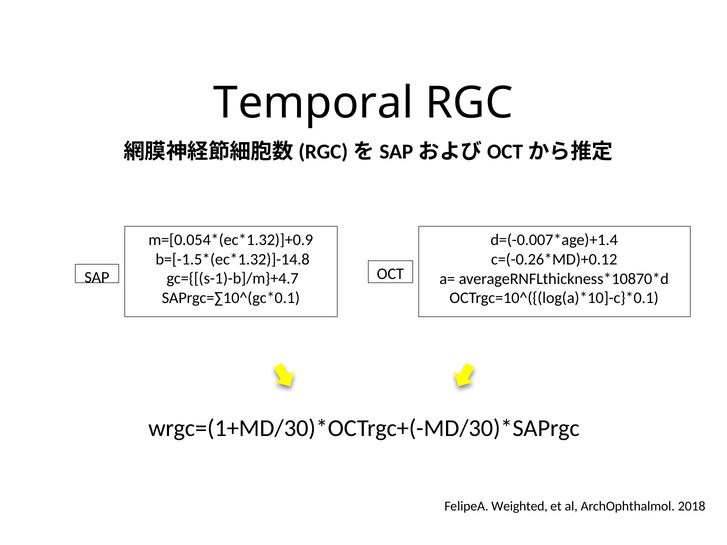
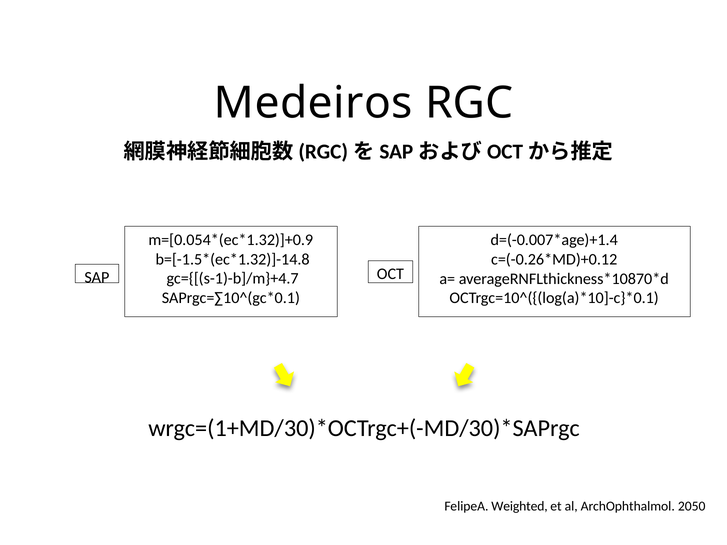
Temporal: Temporal -> Medeiros
2018: 2018 -> 2050
